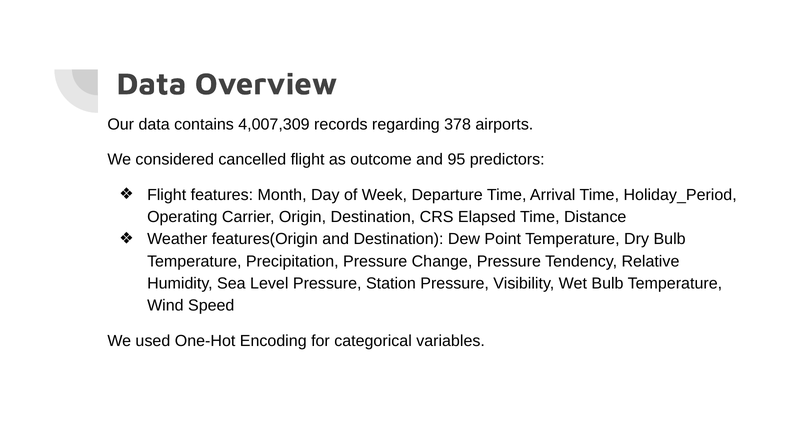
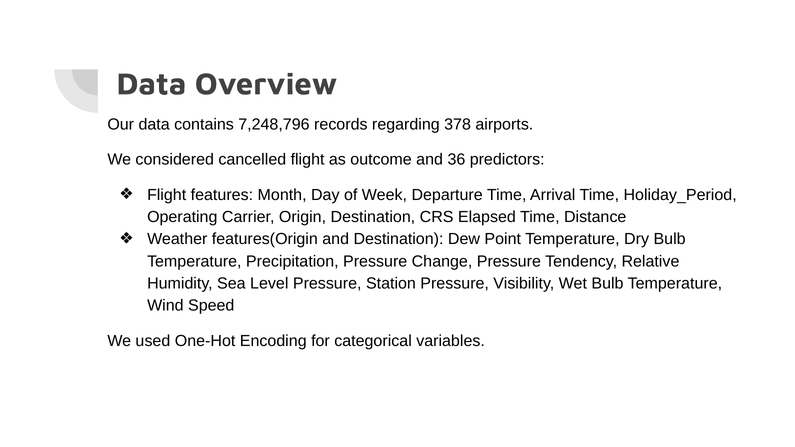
4,007,309: 4,007,309 -> 7,248,796
95: 95 -> 36
